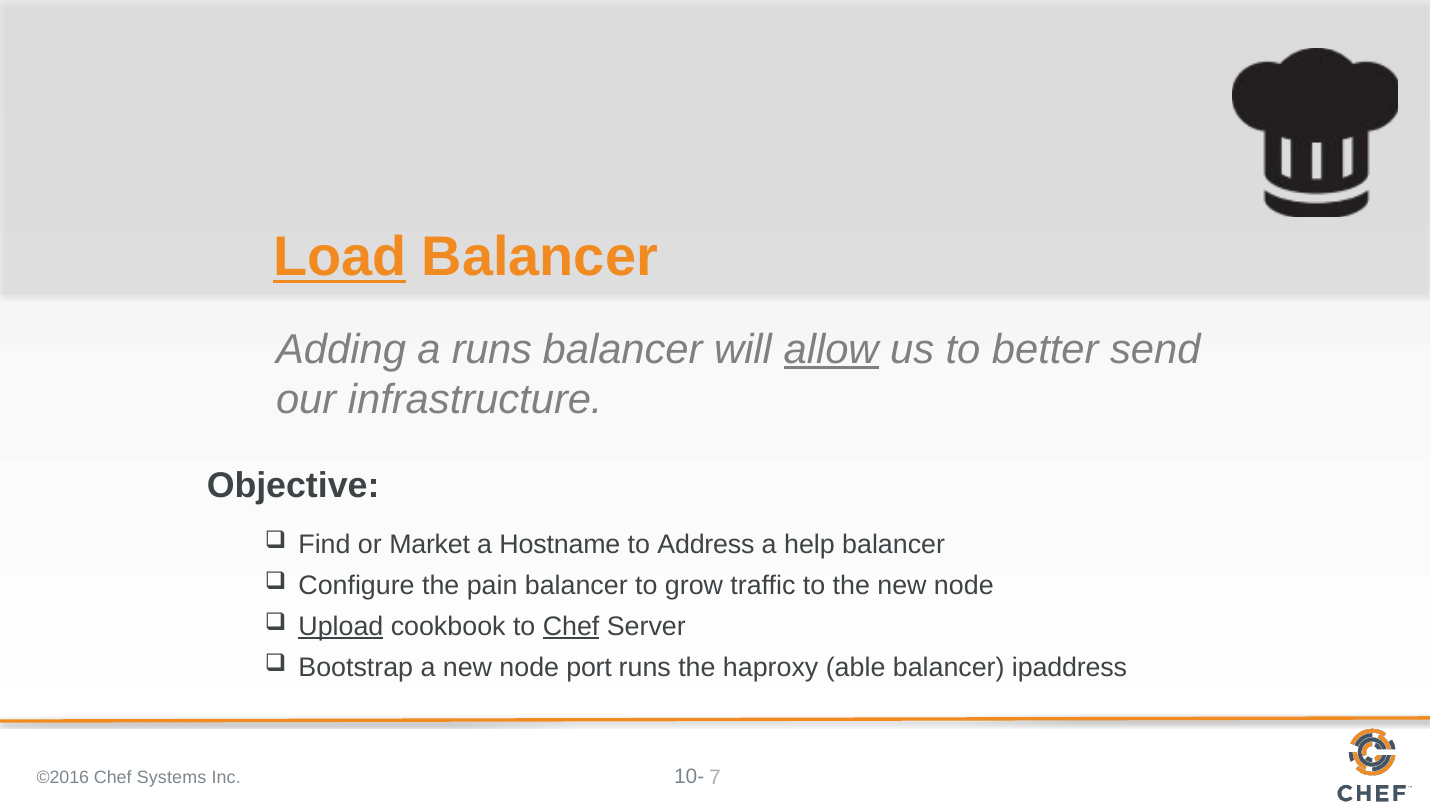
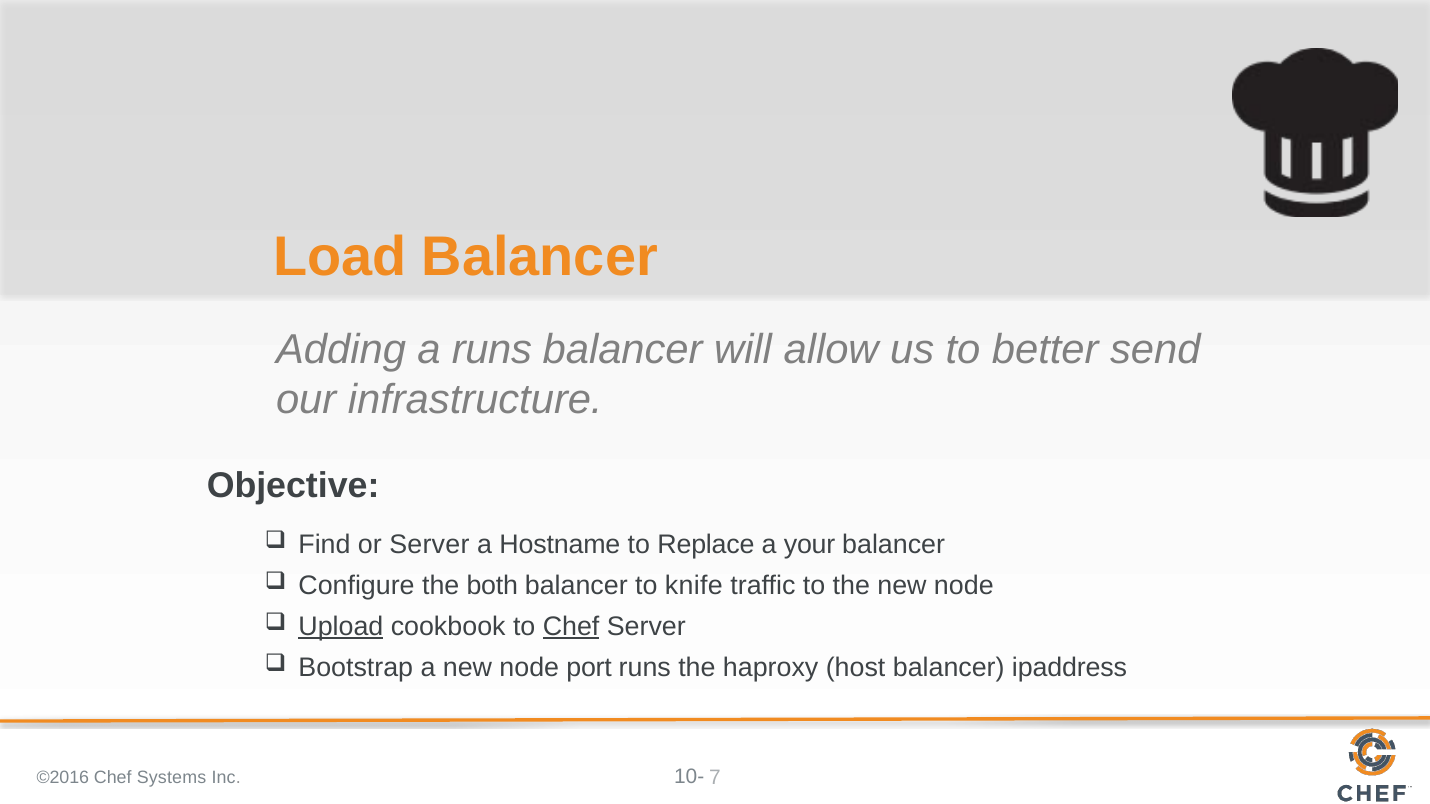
Load underline: present -> none
allow underline: present -> none
or Market: Market -> Server
Address: Address -> Replace
help: help -> your
pain: pain -> both
grow: grow -> knife
able: able -> host
